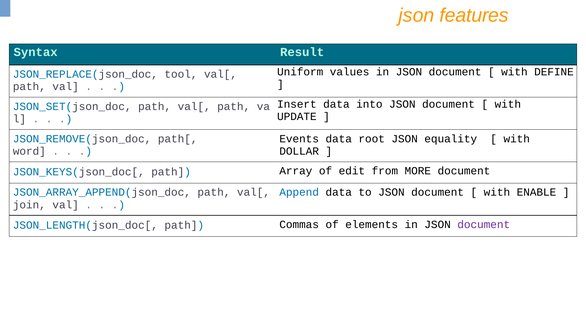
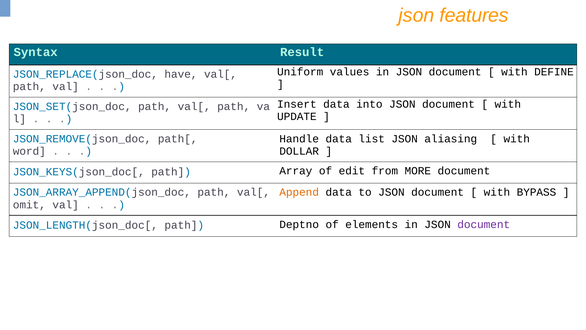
tool: tool -> have
Events: Events -> Handle
root: root -> list
equality: equality -> aliasing
Append colour: blue -> orange
ENABLE: ENABLE -> BYPASS
join: join -> omit
Commas: Commas -> Deptno
